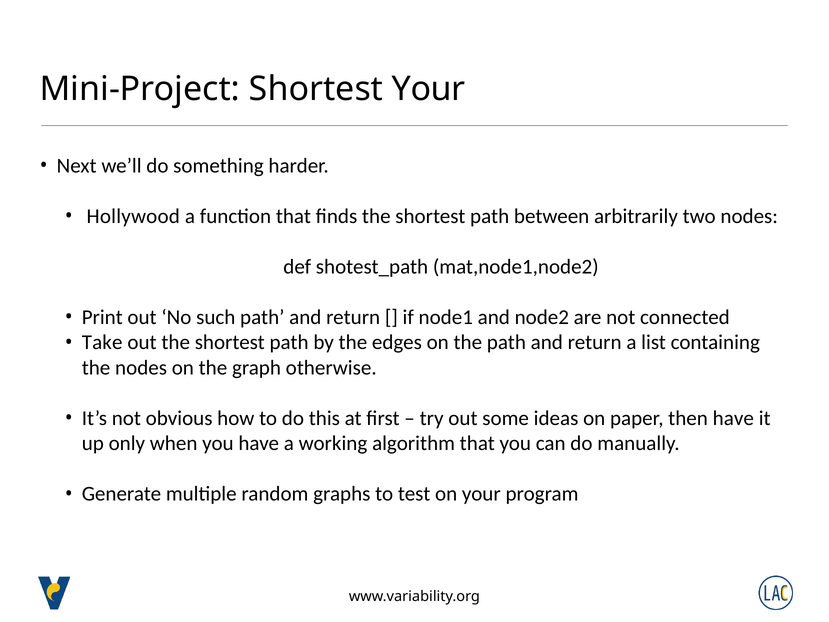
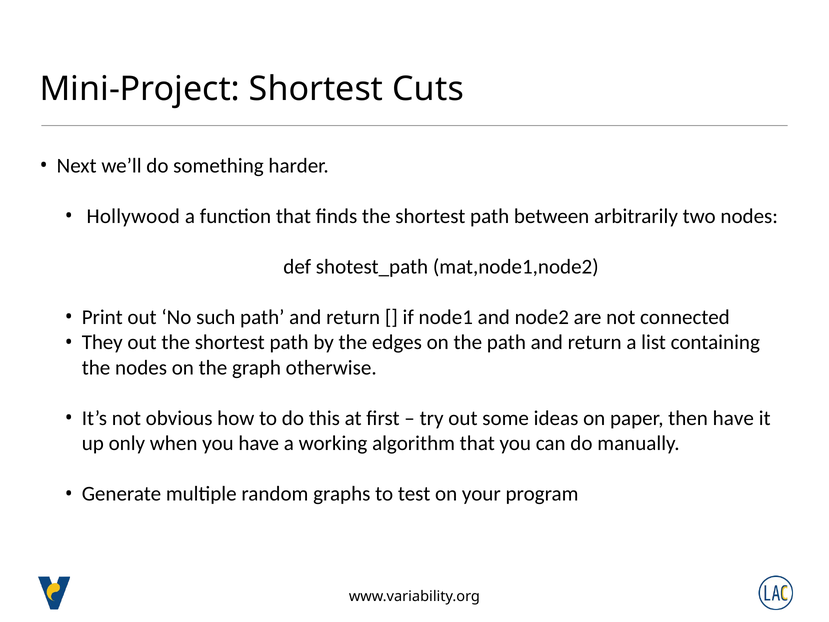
Shortest Your: Your -> Cuts
Take: Take -> They
